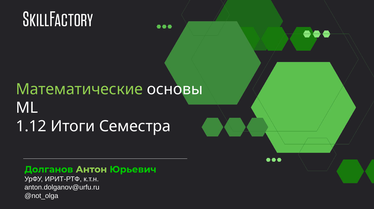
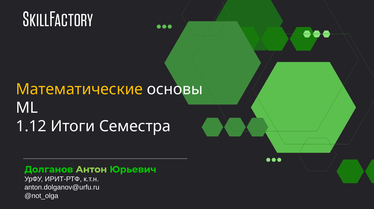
Математические colour: light green -> yellow
